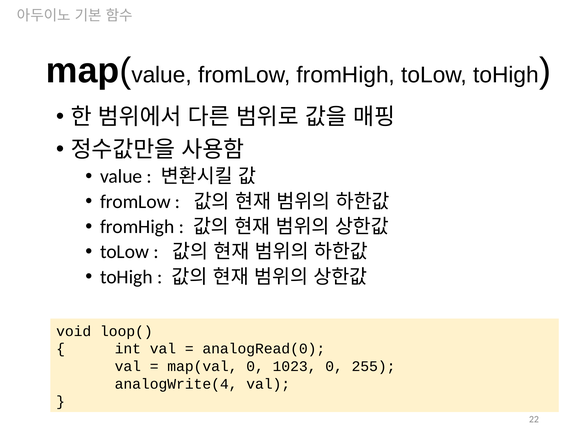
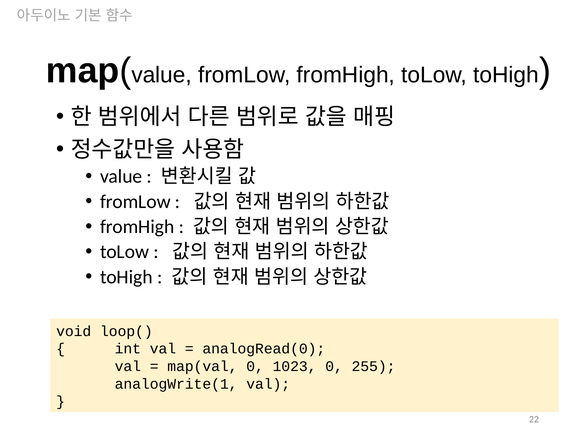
analogWrite(4: analogWrite(4 -> analogWrite(1
